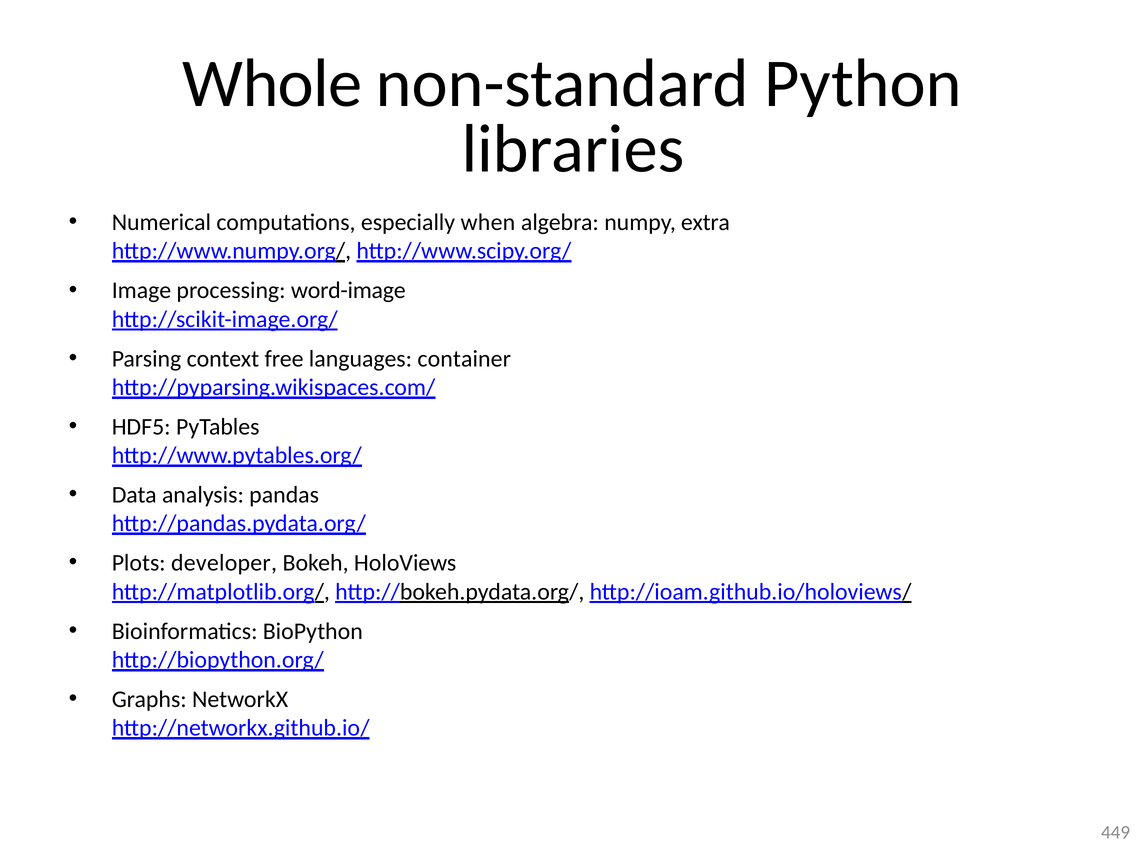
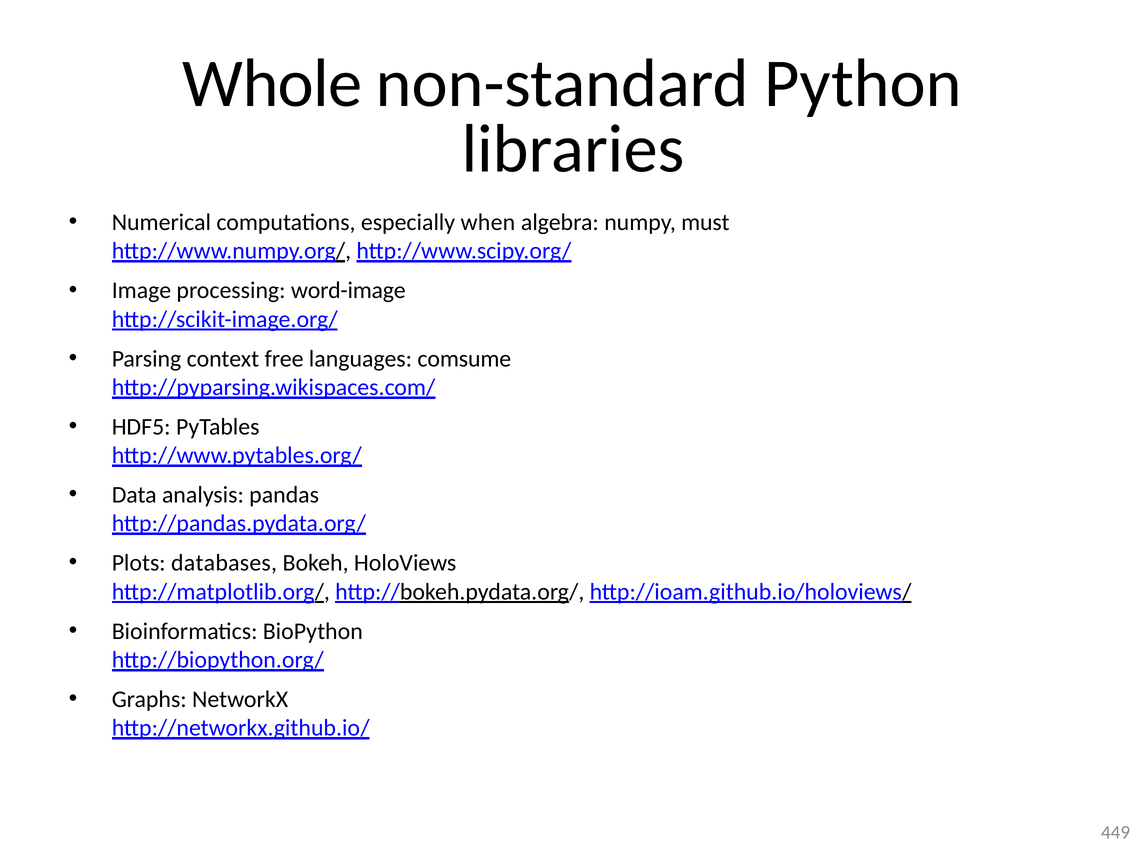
extra: extra -> must
container: container -> comsume
developer: developer -> databases
